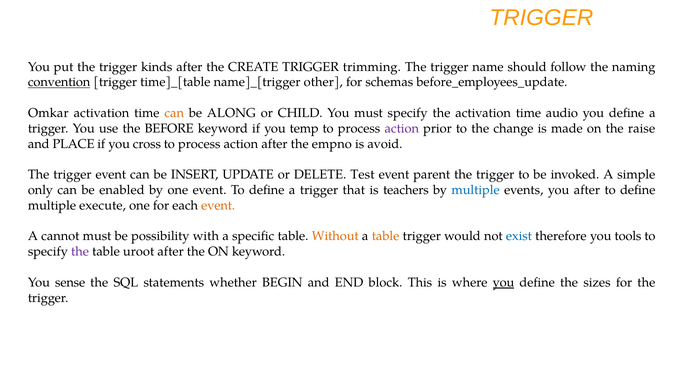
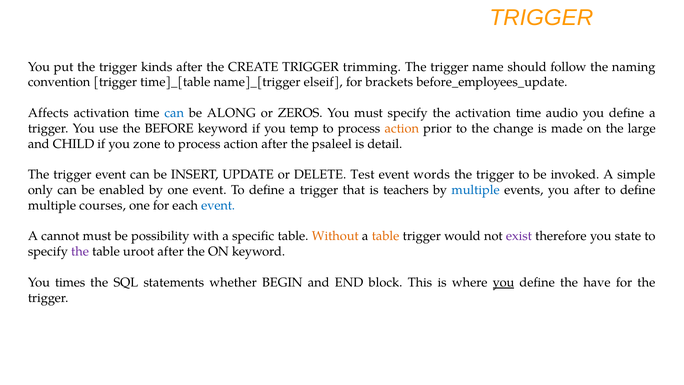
convention underline: present -> none
other: other -> elseif
schemas: schemas -> brackets
Omkar: Omkar -> Affects
can at (174, 113) colour: orange -> blue
CHILD: CHILD -> ZEROS
action at (402, 128) colour: purple -> orange
raise: raise -> large
PLACE: PLACE -> CHILD
cross: cross -> zone
empno: empno -> psaleel
avoid: avoid -> detail
parent: parent -> words
execute: execute -> courses
event at (218, 205) colour: orange -> blue
exist colour: blue -> purple
tools: tools -> state
sense: sense -> times
sizes: sizes -> have
